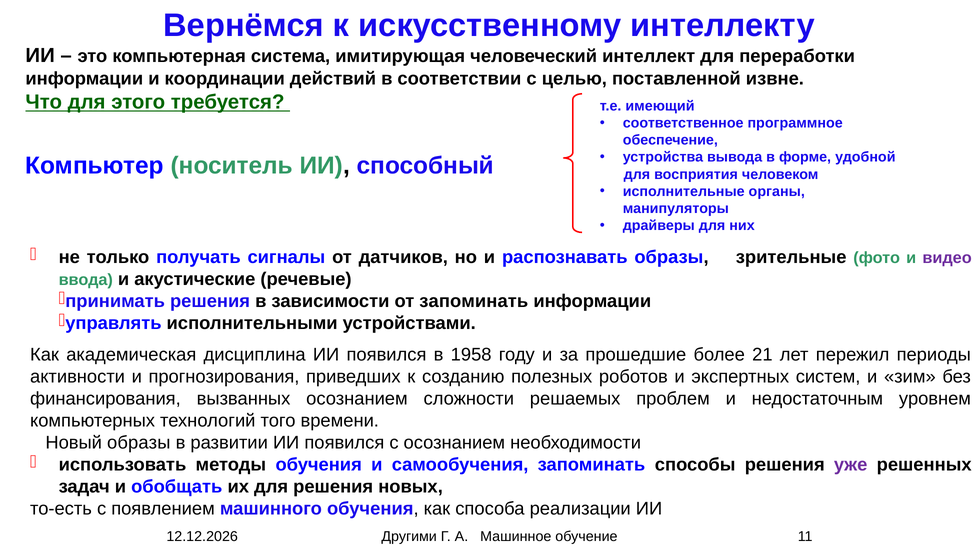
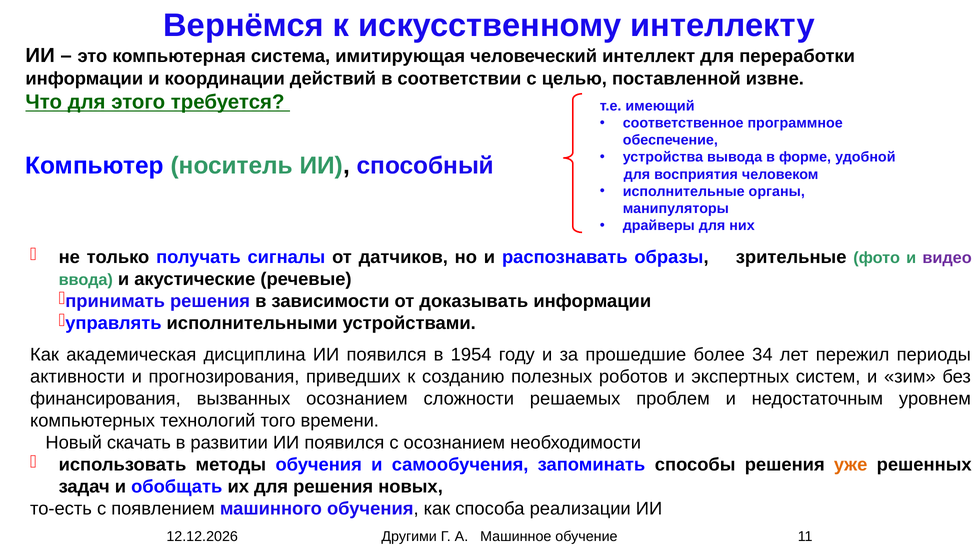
от запоминать: запоминать -> доказывать
1958: 1958 -> 1954
21: 21 -> 34
Новый образы: образы -> скачать
уже colour: purple -> orange
